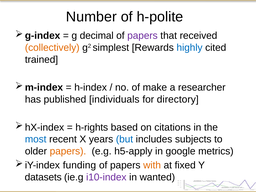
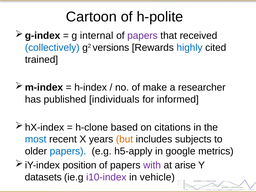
Number: Number -> Cartoon
decimal: decimal -> internal
collectively colour: orange -> blue
simplest: simplest -> versions
directory: directory -> informed
h-rights: h-rights -> h-clone
but colour: blue -> orange
papers at (68, 151) colour: orange -> blue
funding: funding -> position
with colour: orange -> purple
fixed: fixed -> arise
wanted: wanted -> vehicle
